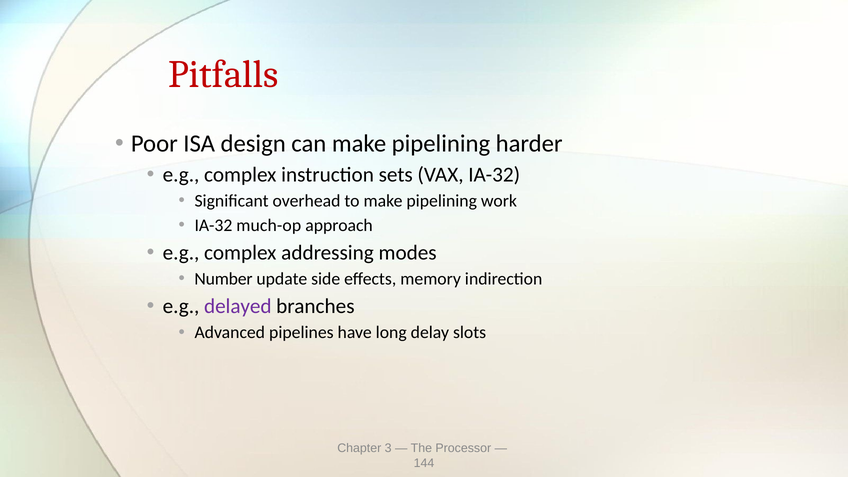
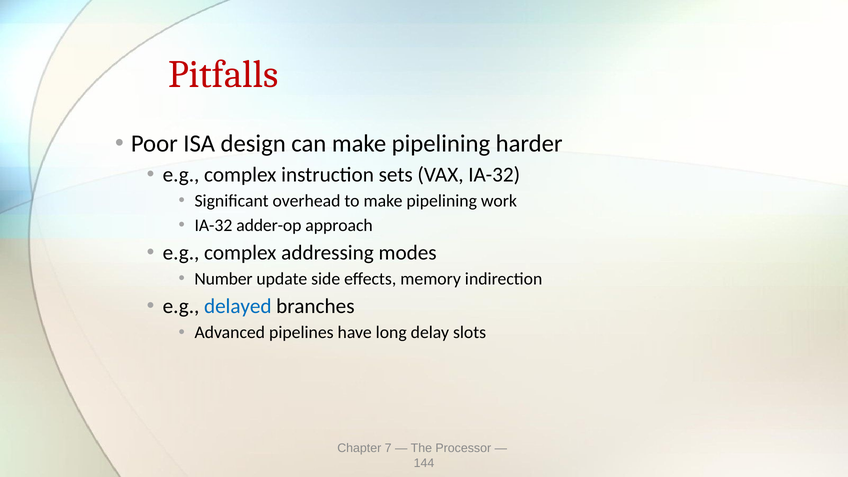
much-op: much-op -> adder-op
delayed colour: purple -> blue
3: 3 -> 7
